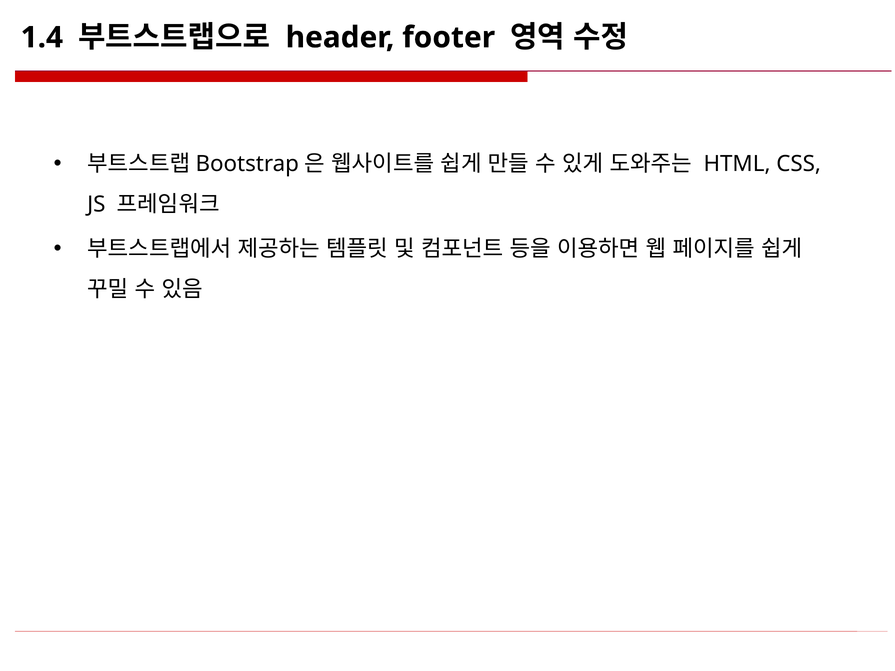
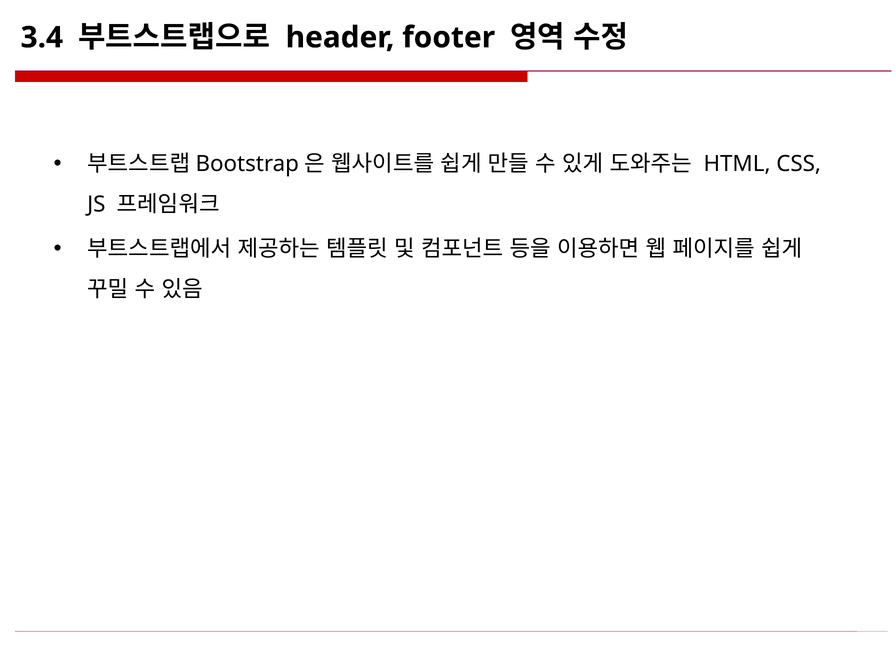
1.4: 1.4 -> 3.4
